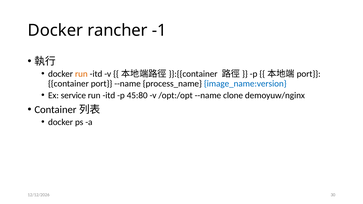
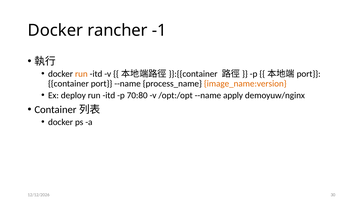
image_name:version colour: blue -> orange
service: service -> deploy
45:80: 45:80 -> 70:80
clone: clone -> apply
